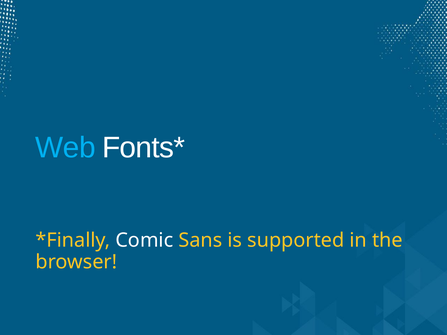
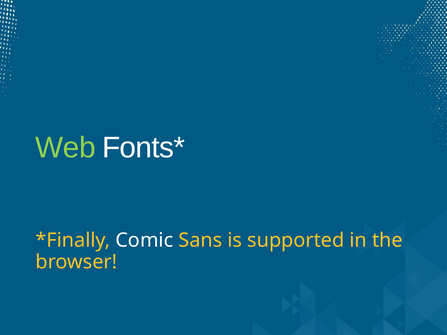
Web colour: light blue -> light green
